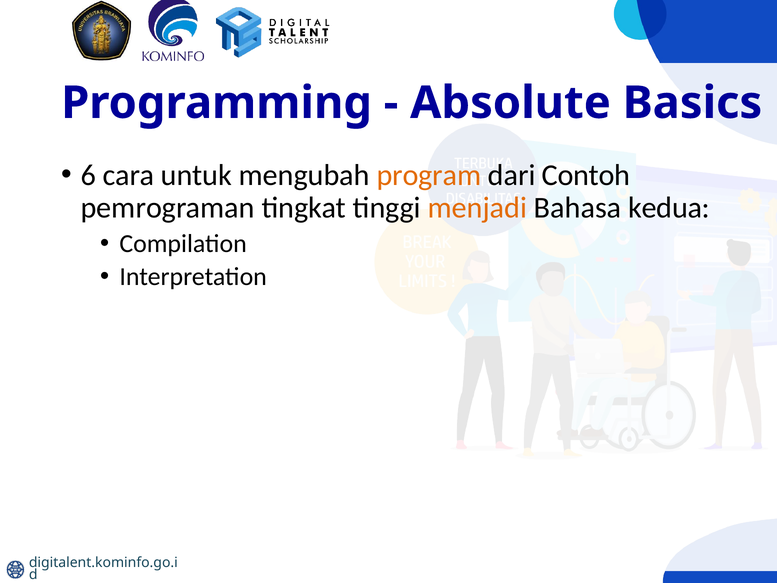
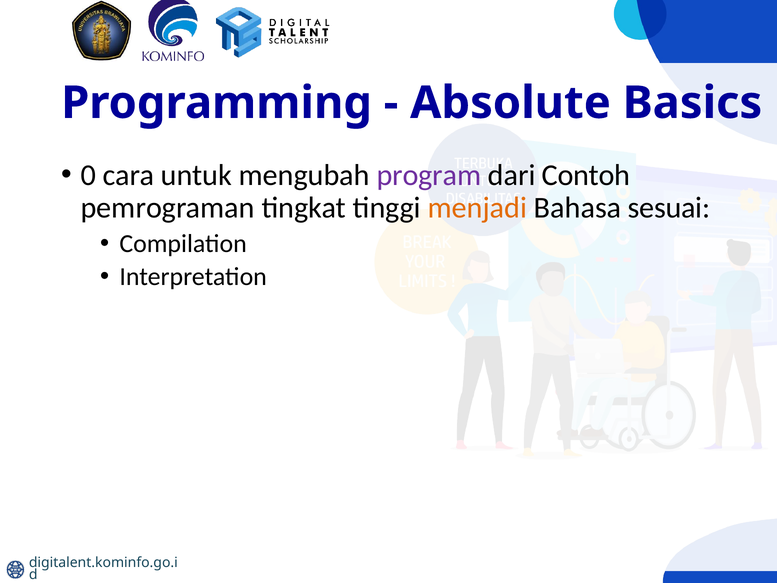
6: 6 -> 0
program colour: orange -> purple
kedua: kedua -> sesuai
